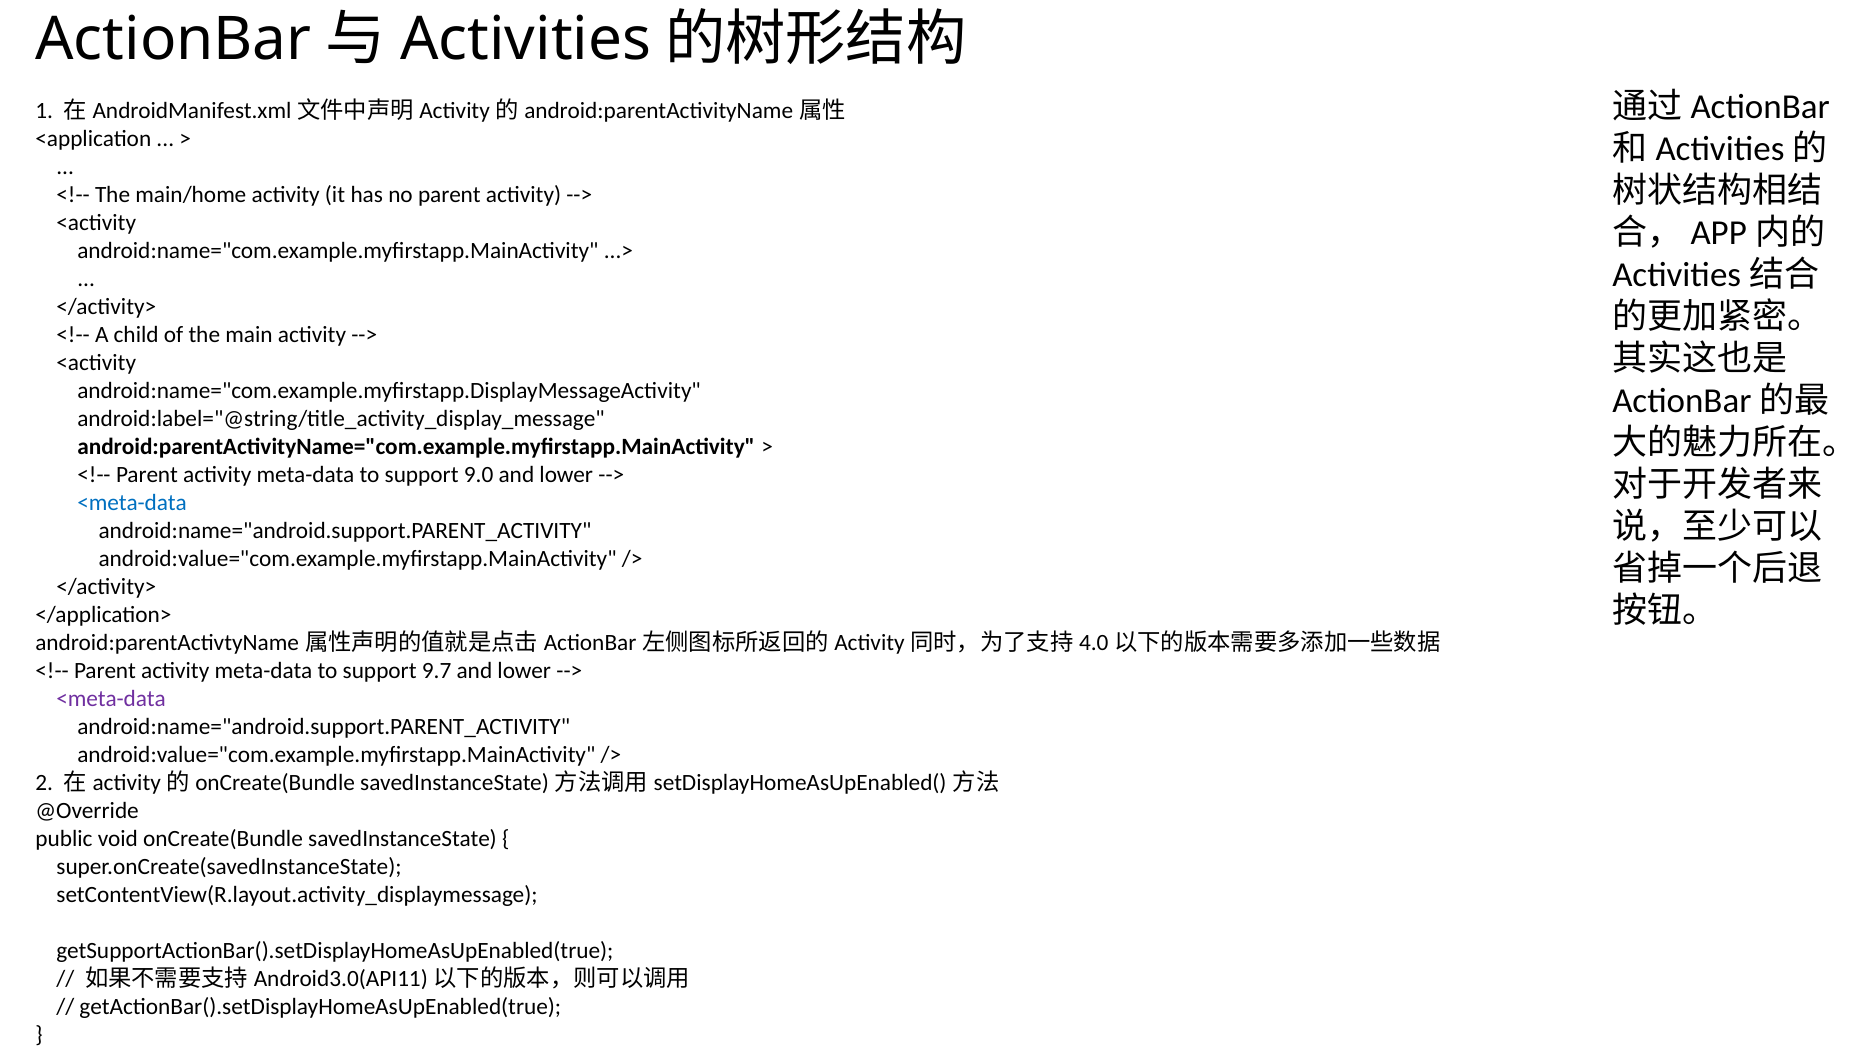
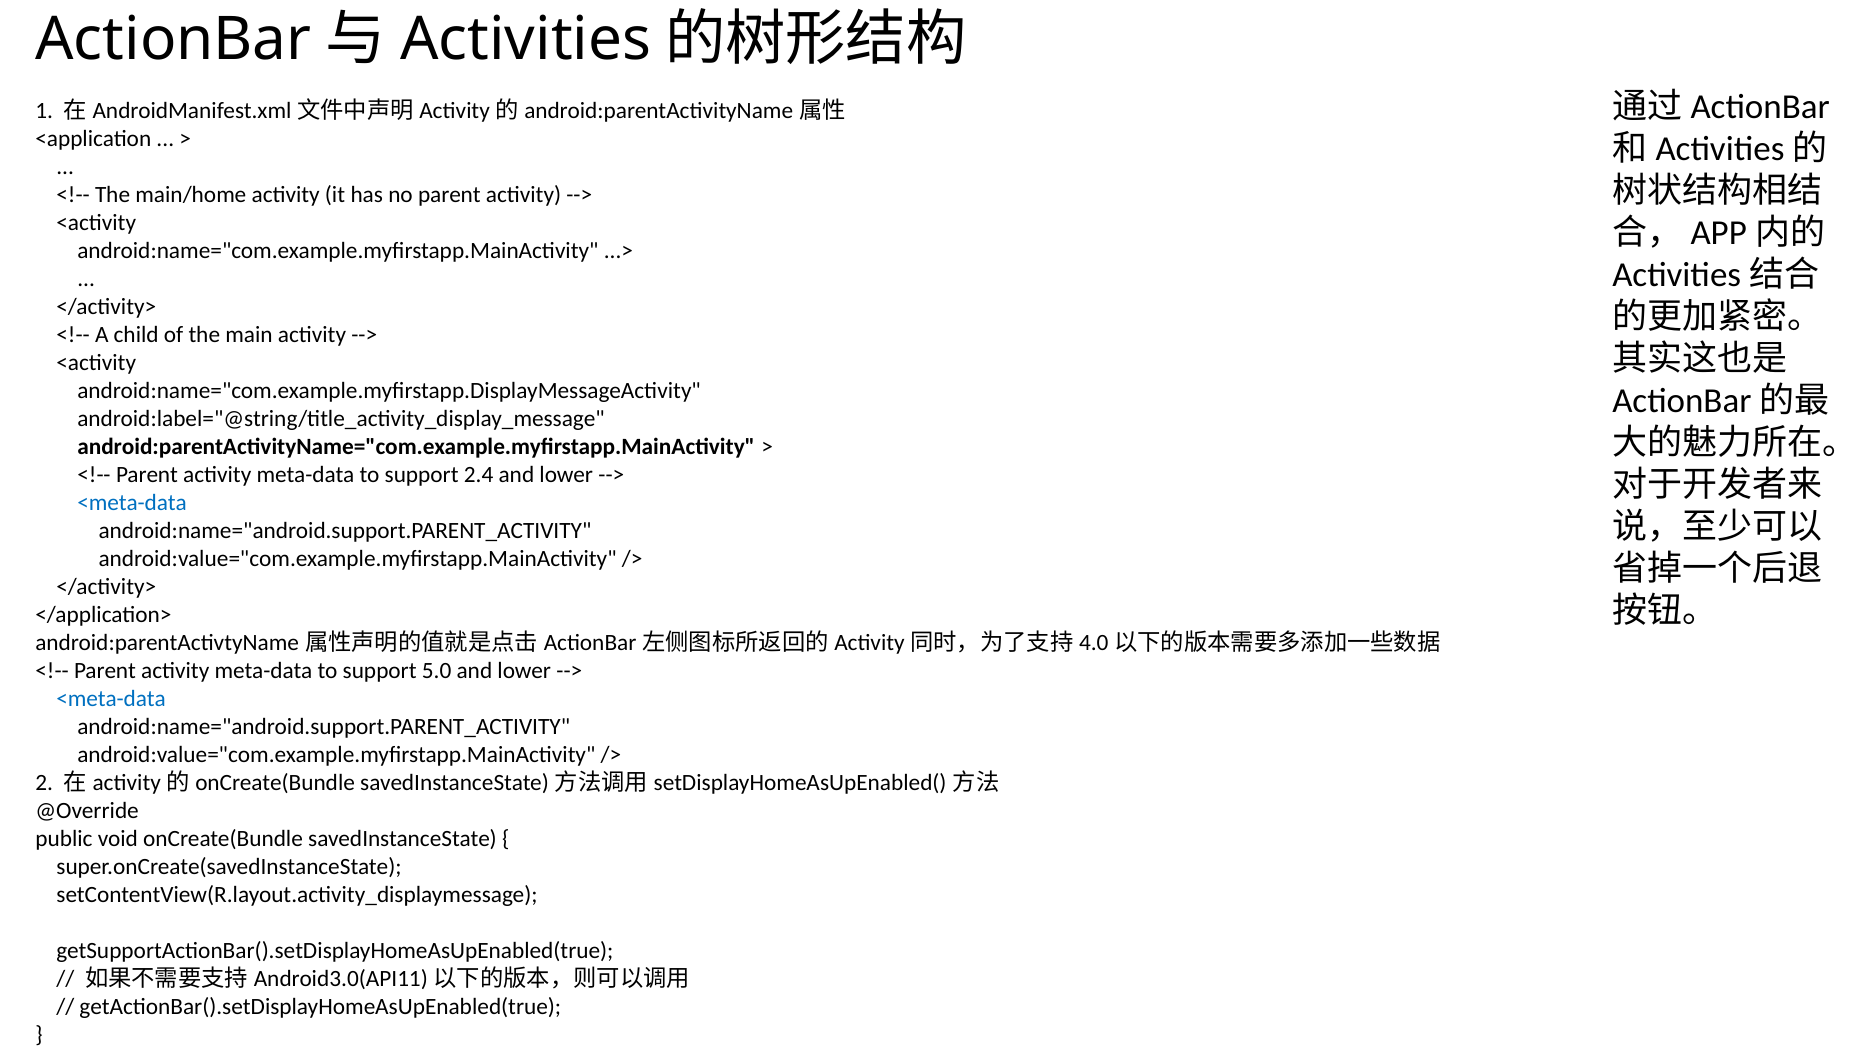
9.0: 9.0 -> 2.4
9.7: 9.7 -> 5.0
<meta-data at (111, 698) colour: purple -> blue
